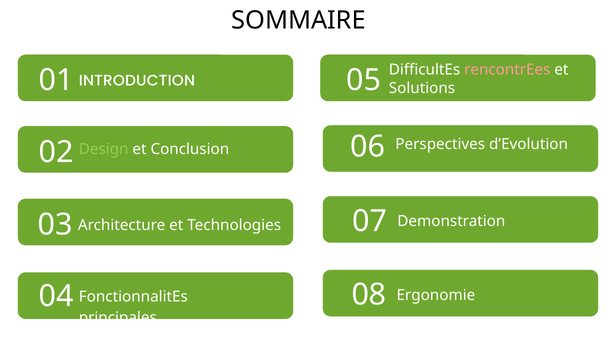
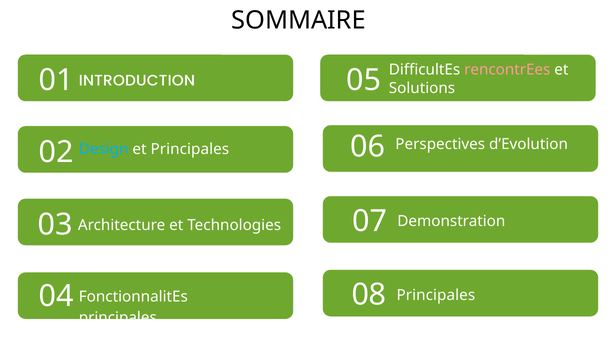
Design colour: light green -> light blue
et Conclusion: Conclusion -> Principales
Ergonomie at (436, 295): Ergonomie -> Principales
